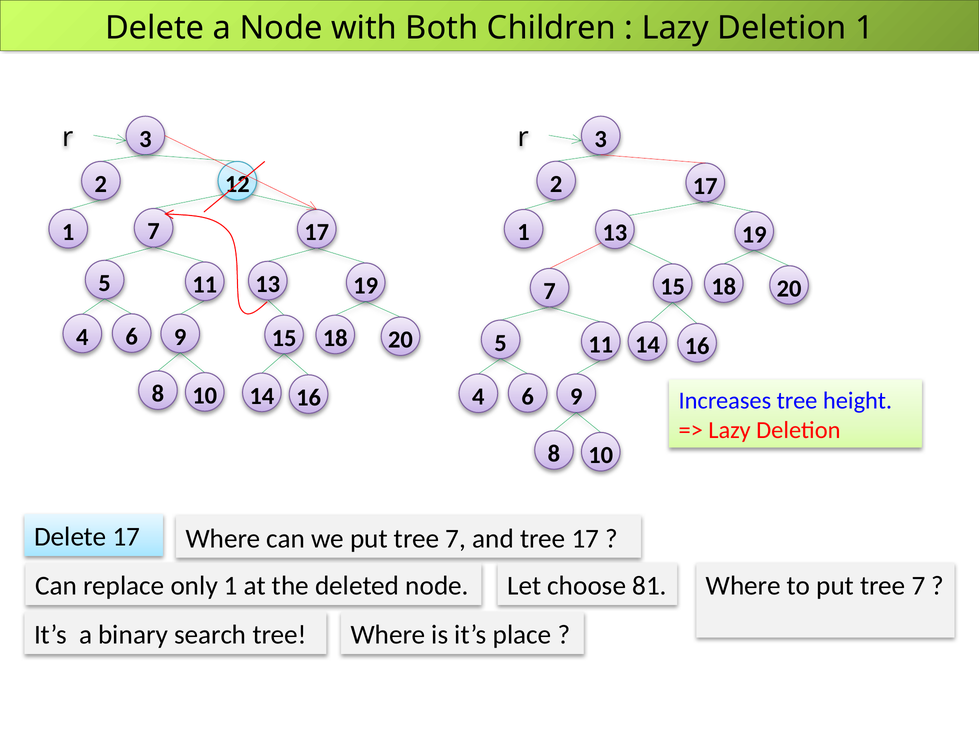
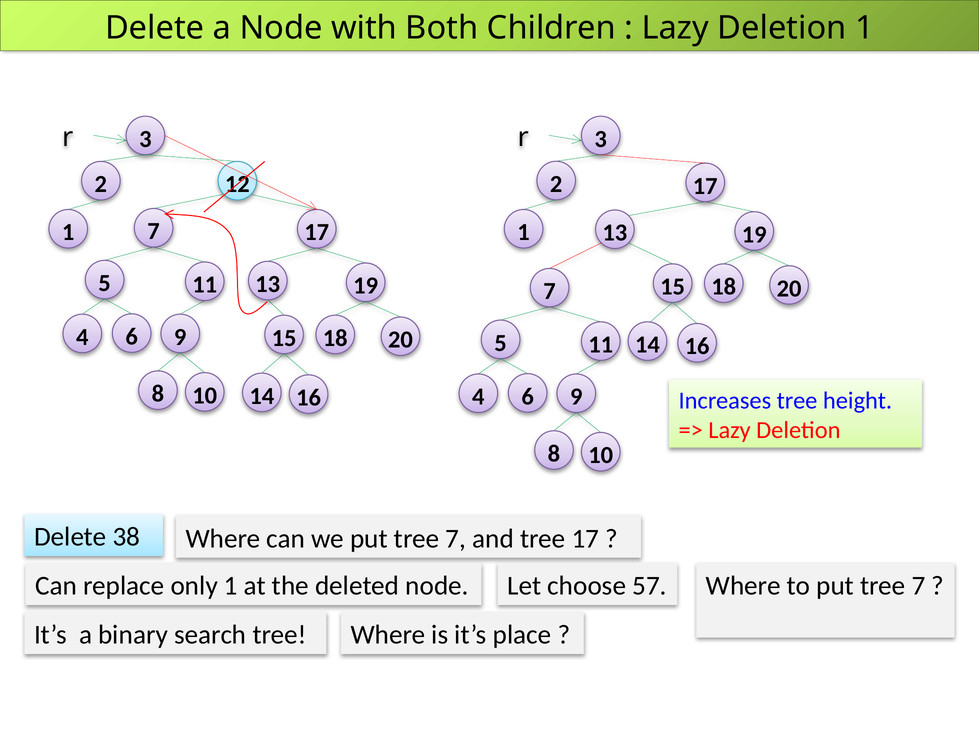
Delete 17: 17 -> 38
81: 81 -> 57
